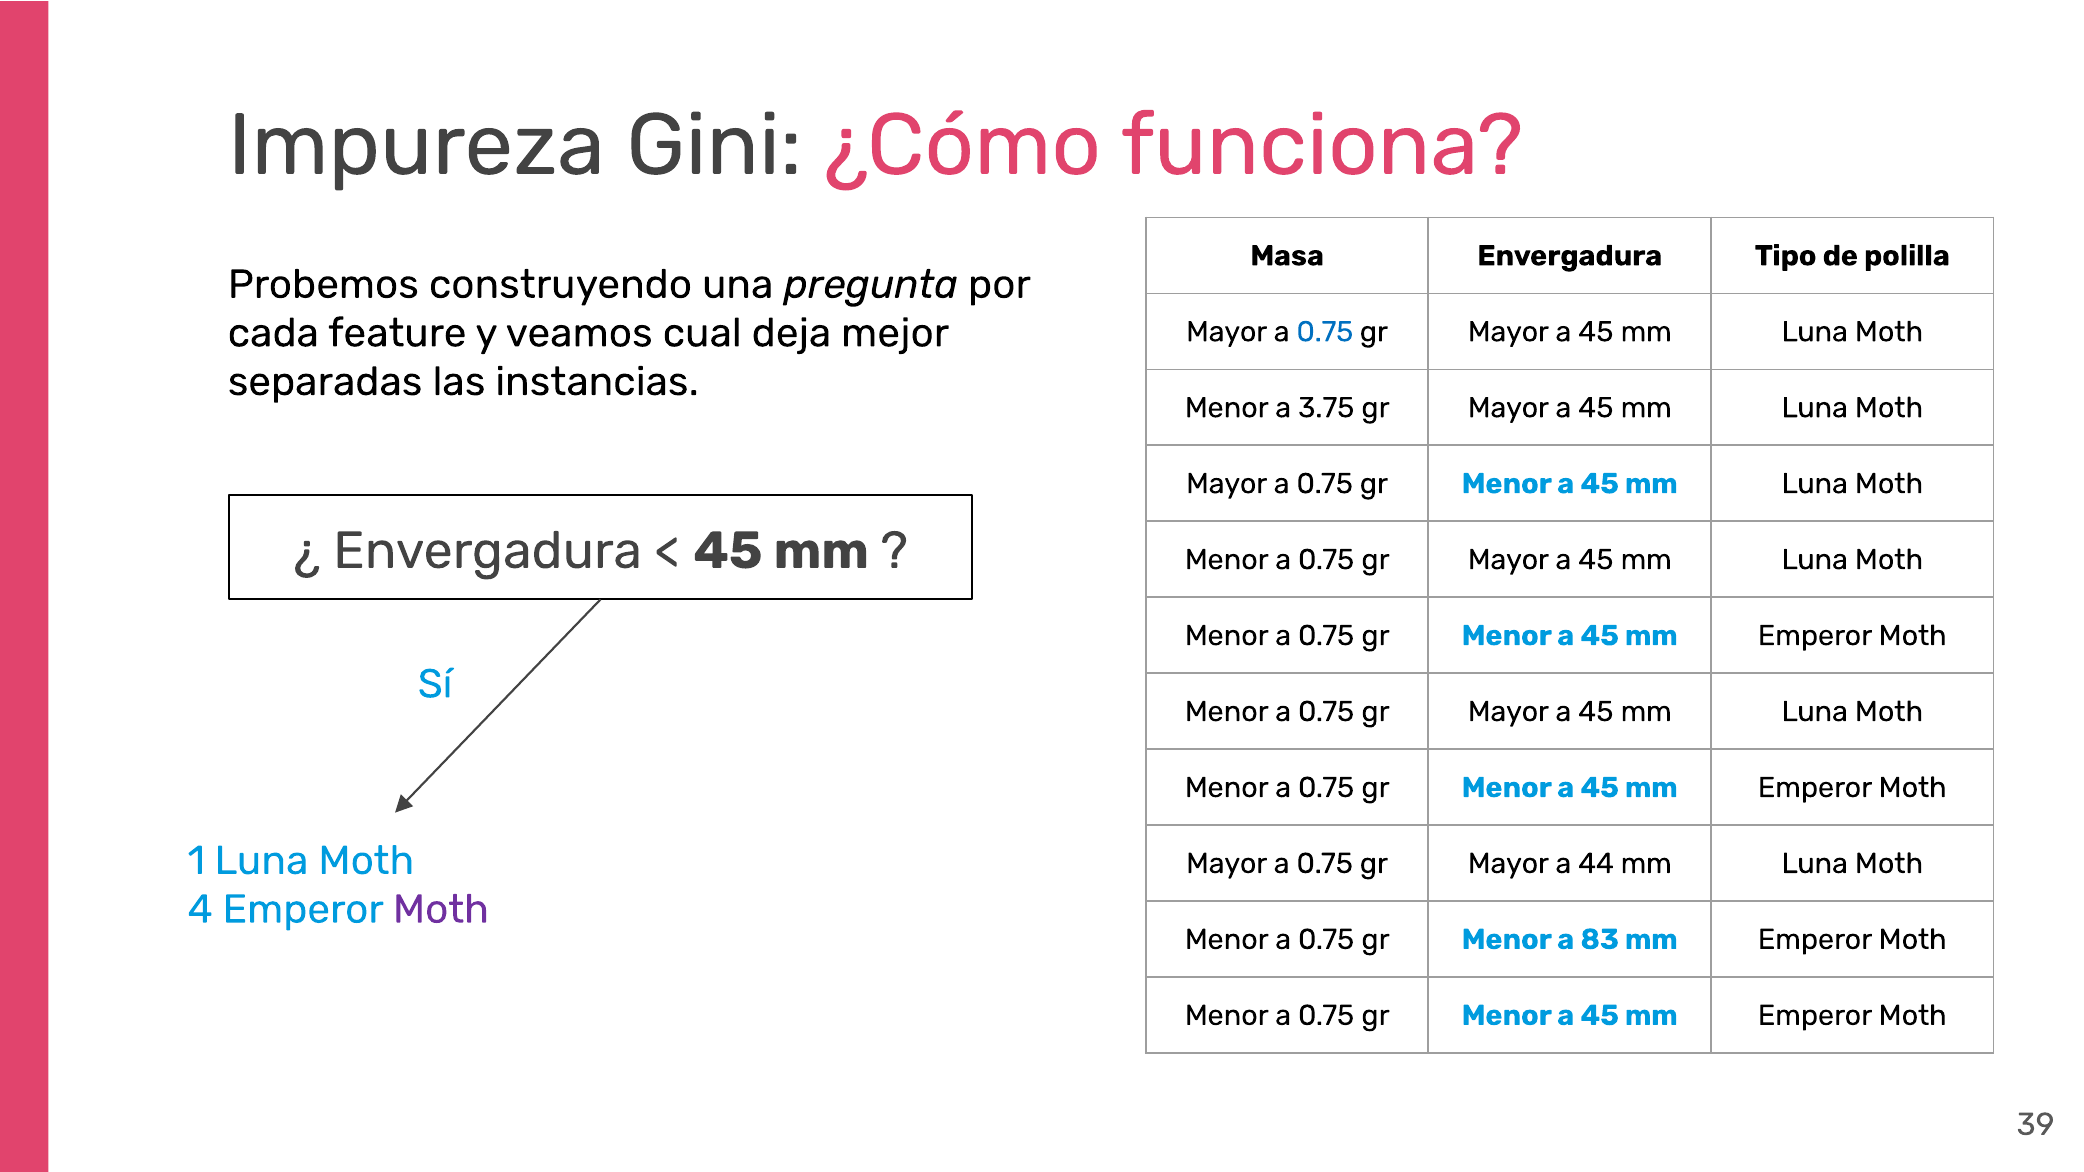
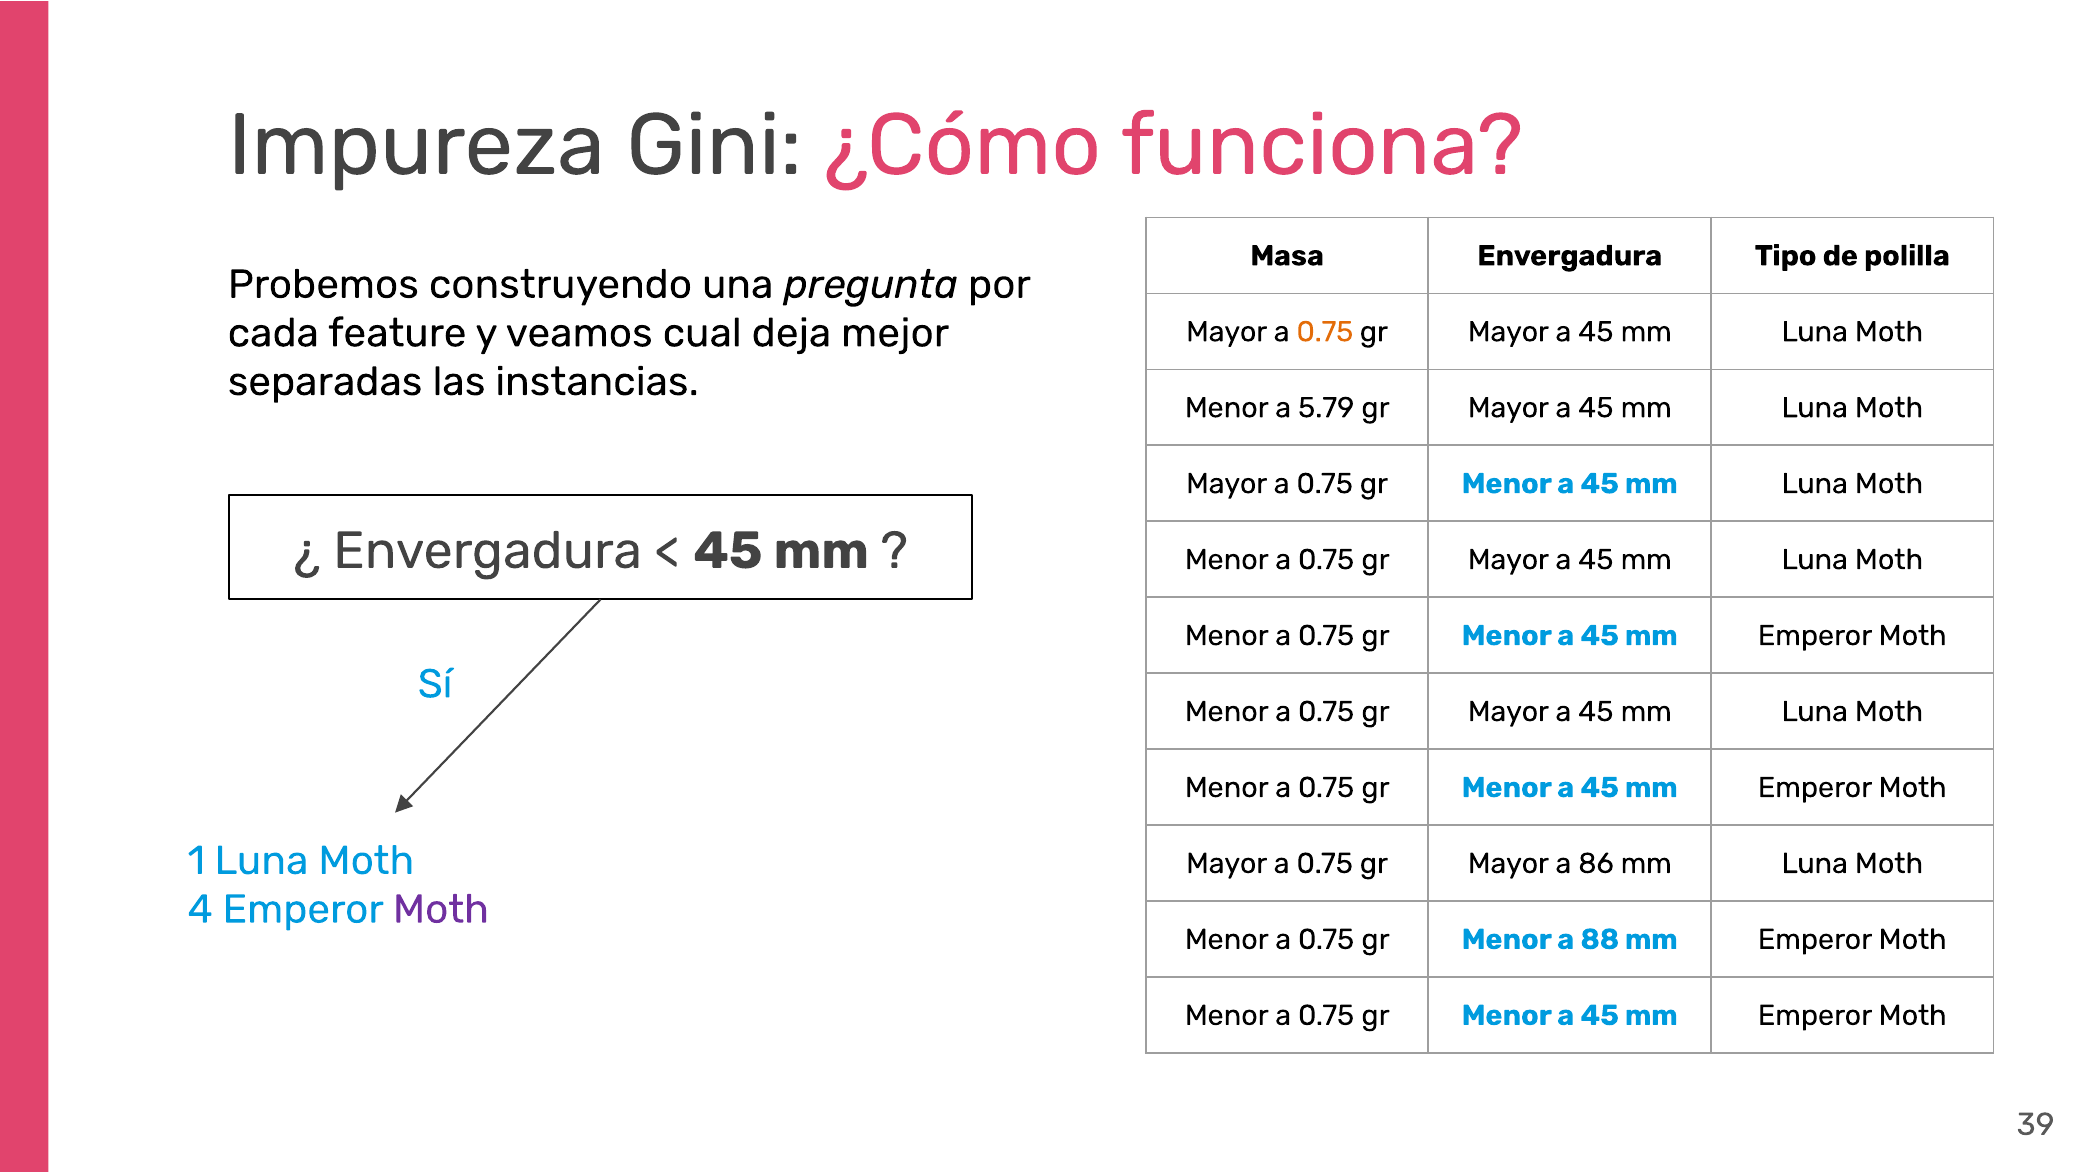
0.75 at (1325, 332) colour: blue -> orange
3.75: 3.75 -> 5.79
44: 44 -> 86
83: 83 -> 88
